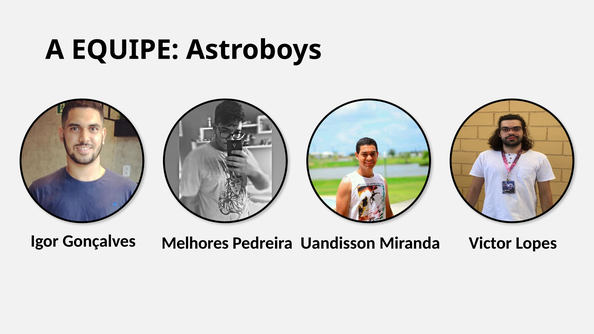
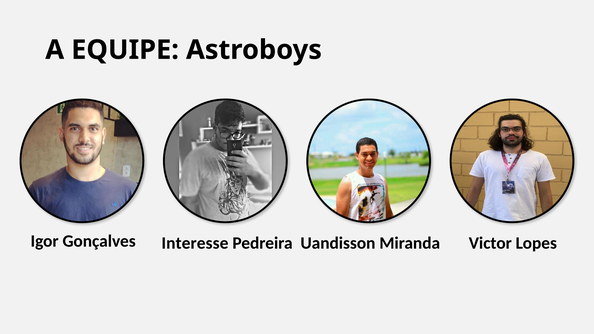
Melhores: Melhores -> Interesse
